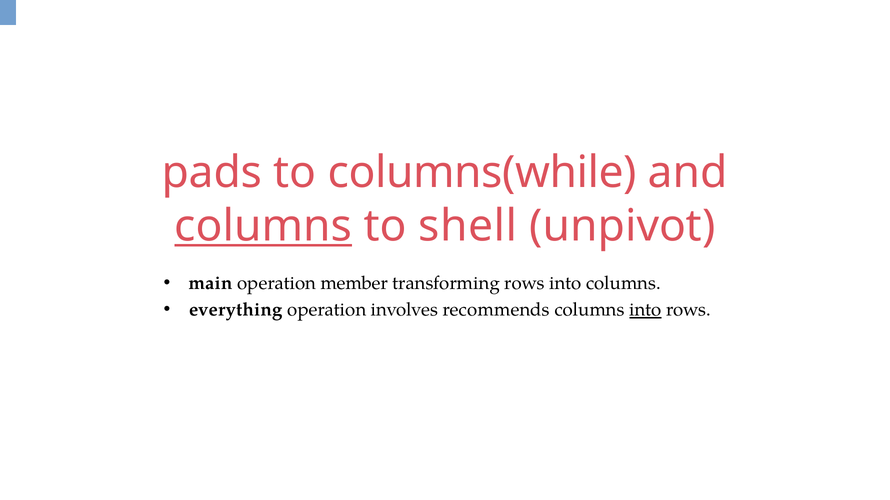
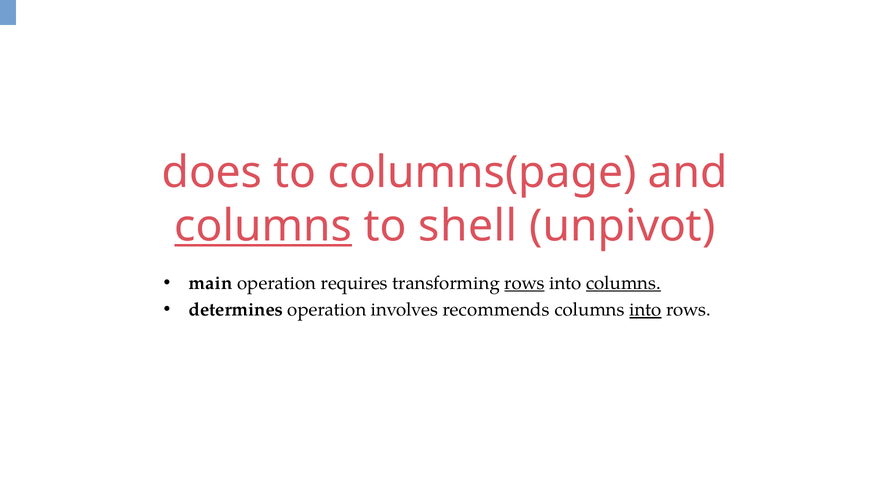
pads: pads -> does
columns(while: columns(while -> columns(page
member: member -> requires
rows at (525, 283) underline: none -> present
columns at (623, 283) underline: none -> present
everything: everything -> determines
